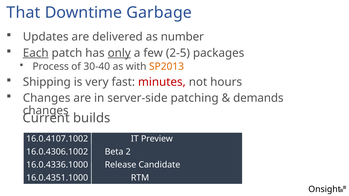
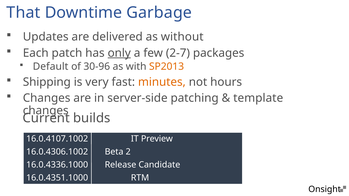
number: number -> without
Each underline: present -> none
2-5: 2-5 -> 2-7
Process: Process -> Default
30-40: 30-40 -> 30-96
minutes colour: red -> orange
demands: demands -> template
